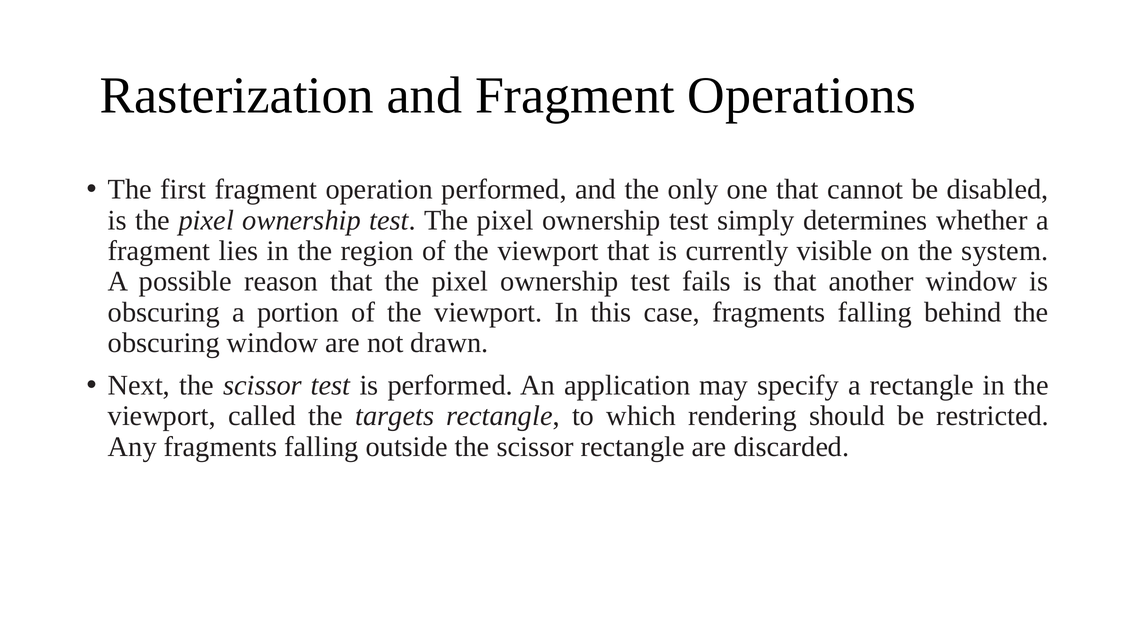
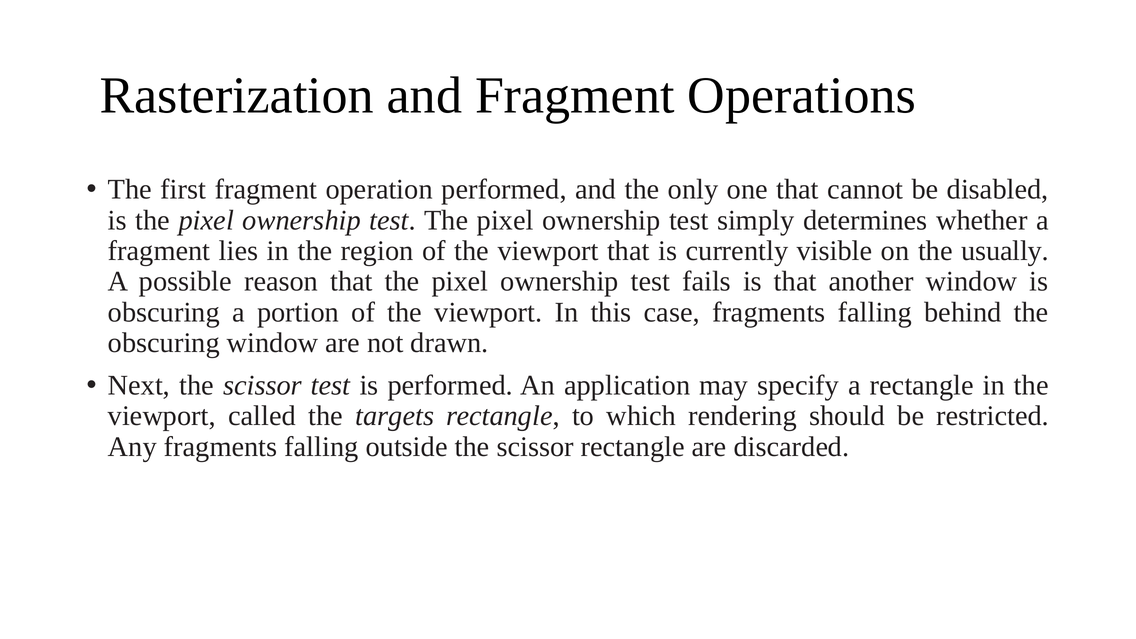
system: system -> usually
